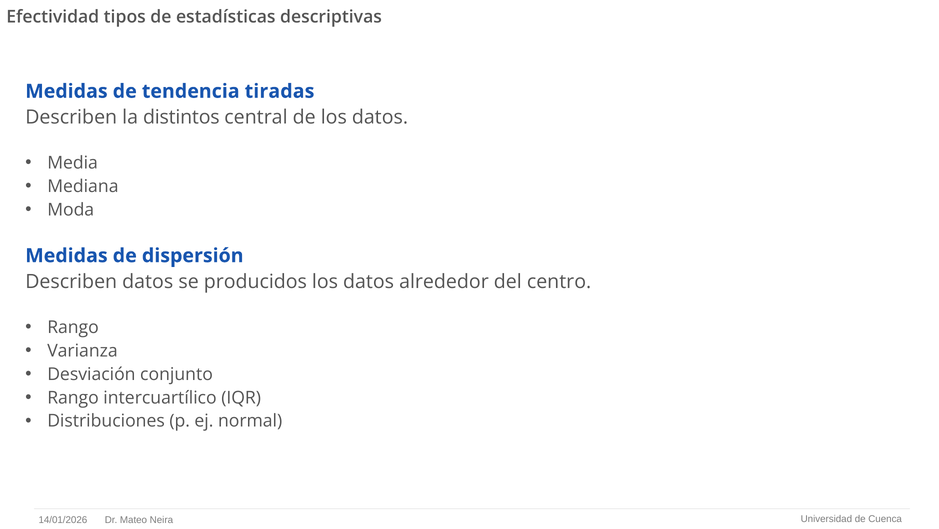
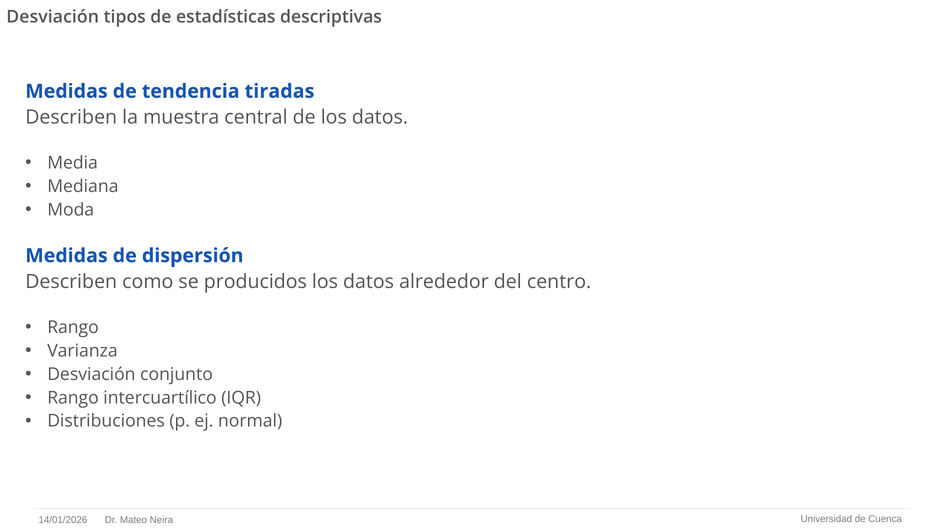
Efectividad at (53, 17): Efectividad -> Desviación
distintos: distintos -> muestra
Describen datos: datos -> como
